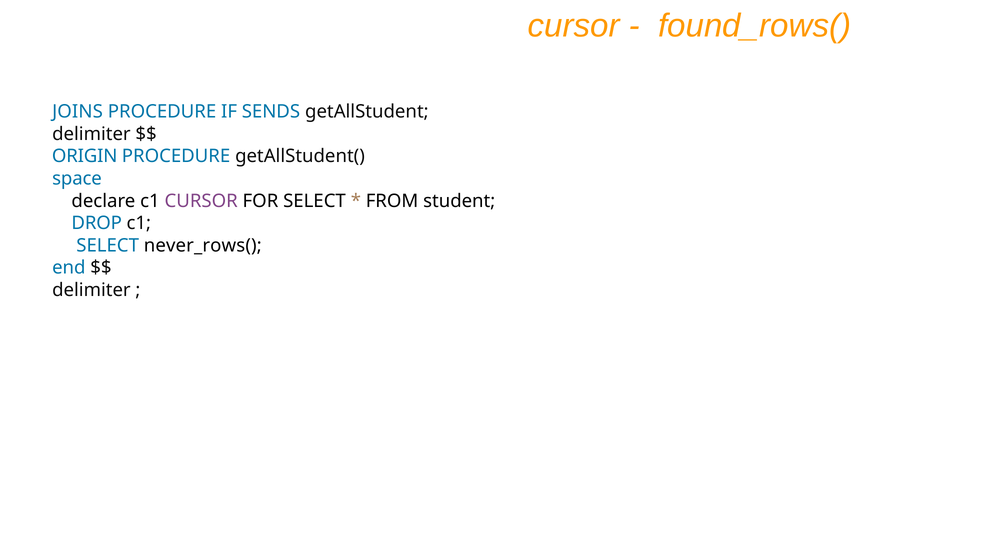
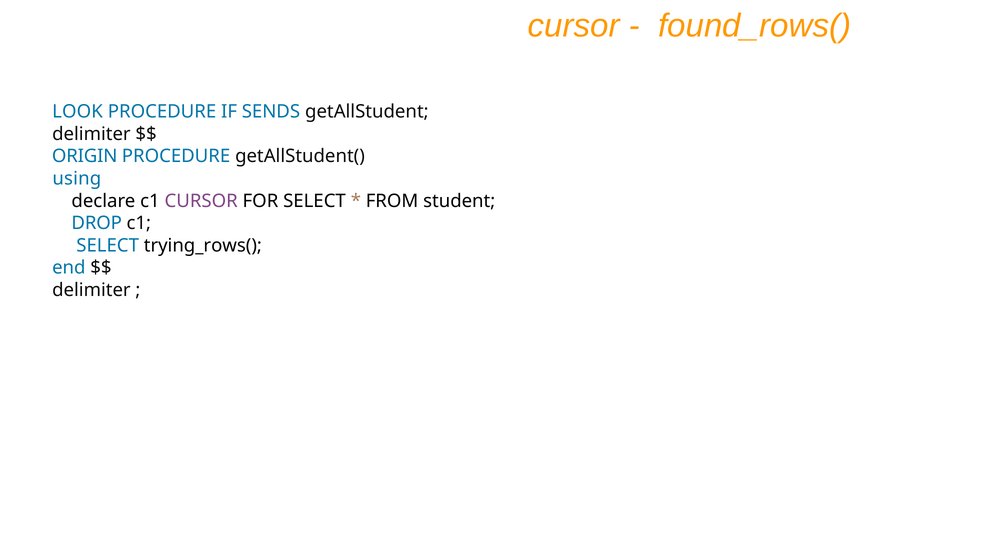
JOINS: JOINS -> LOOK
space: space -> using
never_rows(: never_rows( -> trying_rows(
